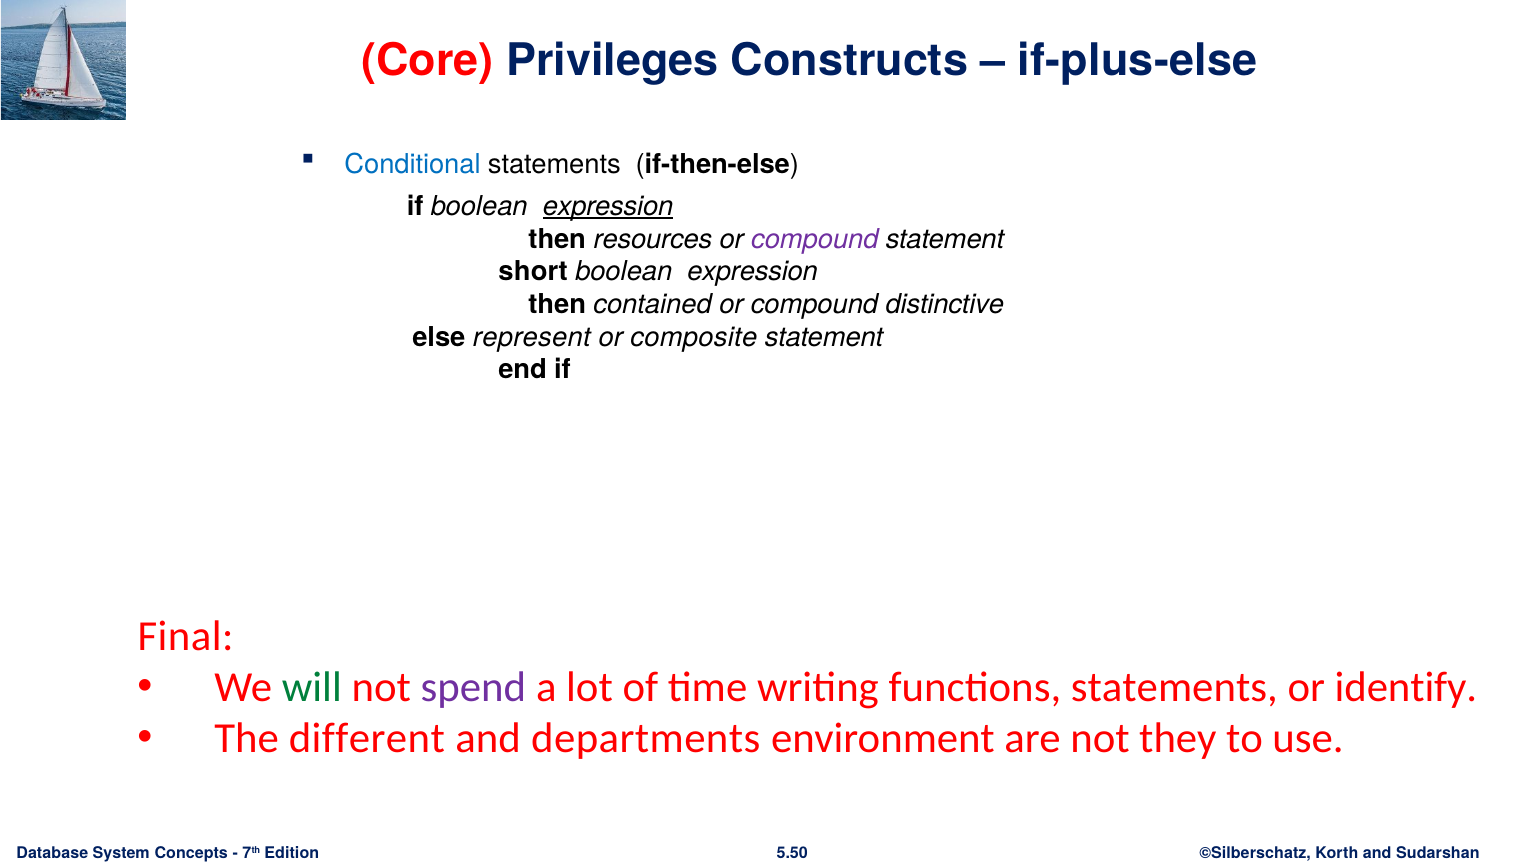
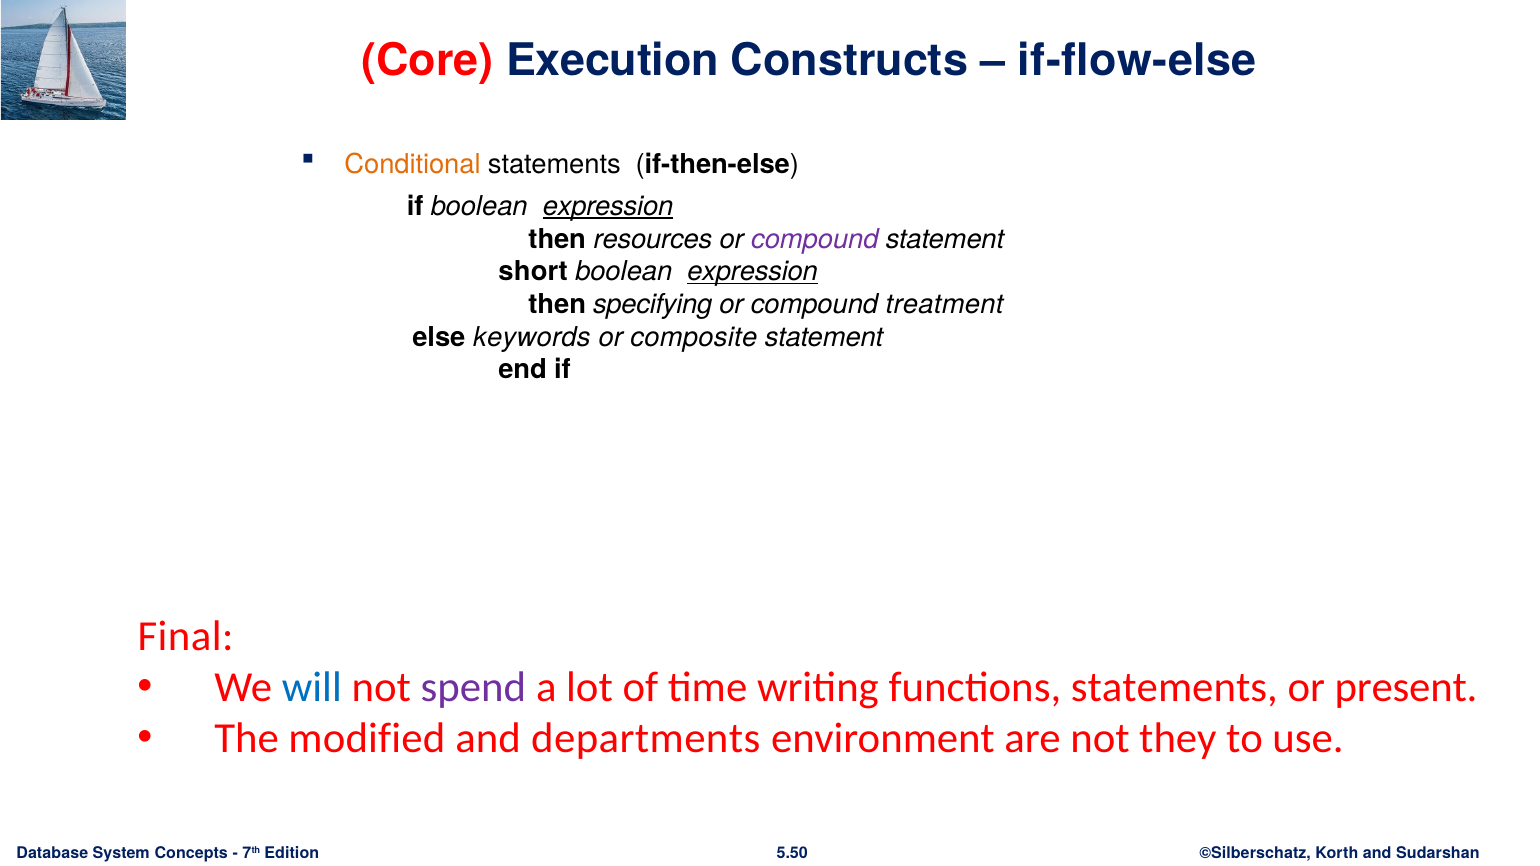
Privileges: Privileges -> Execution
if-plus-else: if-plus-else -> if-flow-else
Conditional colour: blue -> orange
expression at (753, 272) underline: none -> present
contained: contained -> specifying
distinctive: distinctive -> treatment
represent: represent -> keywords
will colour: green -> blue
identify: identify -> present
different: different -> modified
